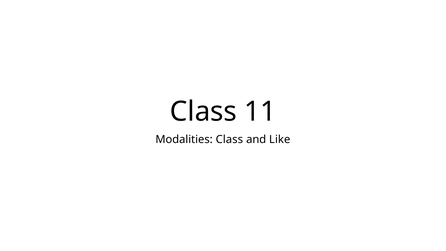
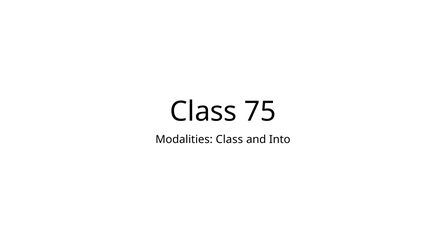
11: 11 -> 75
Like: Like -> Into
